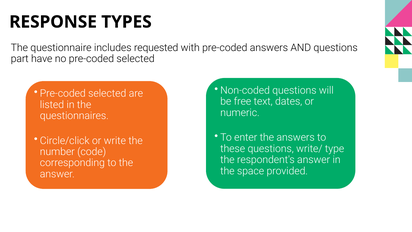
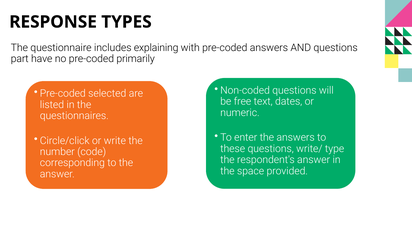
requested: requested -> explaining
no pre-coded selected: selected -> primarily
